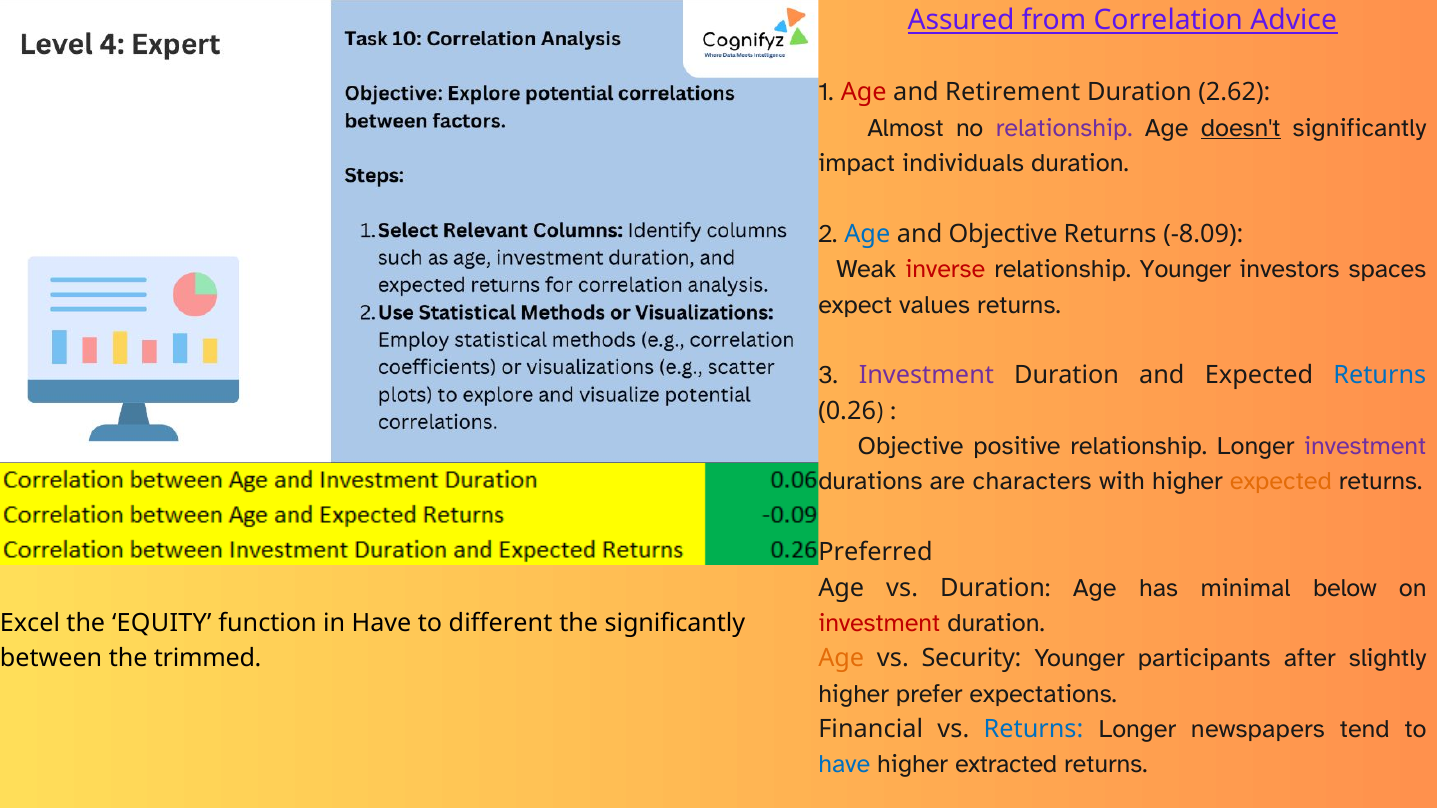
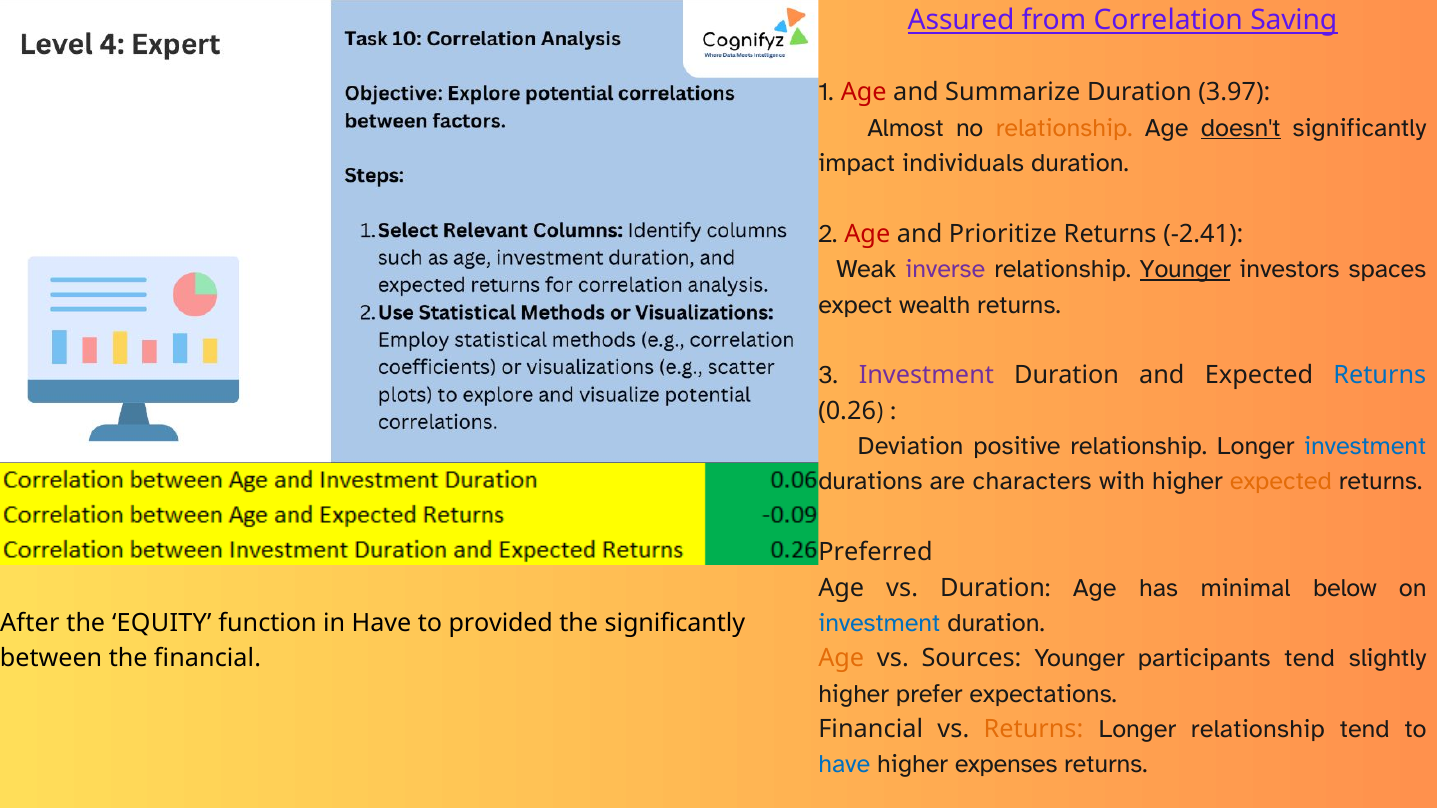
Advice: Advice -> Saving
Retirement: Retirement -> Summarize
2.62: 2.62 -> 3.97
relationship at (1064, 128) colour: purple -> orange
Age at (867, 234) colour: blue -> red
and Objective: Objective -> Prioritize
-8.09: -8.09 -> -2.41
inverse colour: red -> purple
Younger at (1185, 269) underline: none -> present
values: values -> wealth
Objective at (911, 446): Objective -> Deviation
investment at (1365, 446) colour: purple -> blue
investment at (879, 623) colour: red -> blue
Excel: Excel -> After
different: different -> provided
the trimmed: trimmed -> financial
Security: Security -> Sources
participants after: after -> tend
Returns at (1034, 729) colour: blue -> orange
Longer newspapers: newspapers -> relationship
extracted: extracted -> expenses
